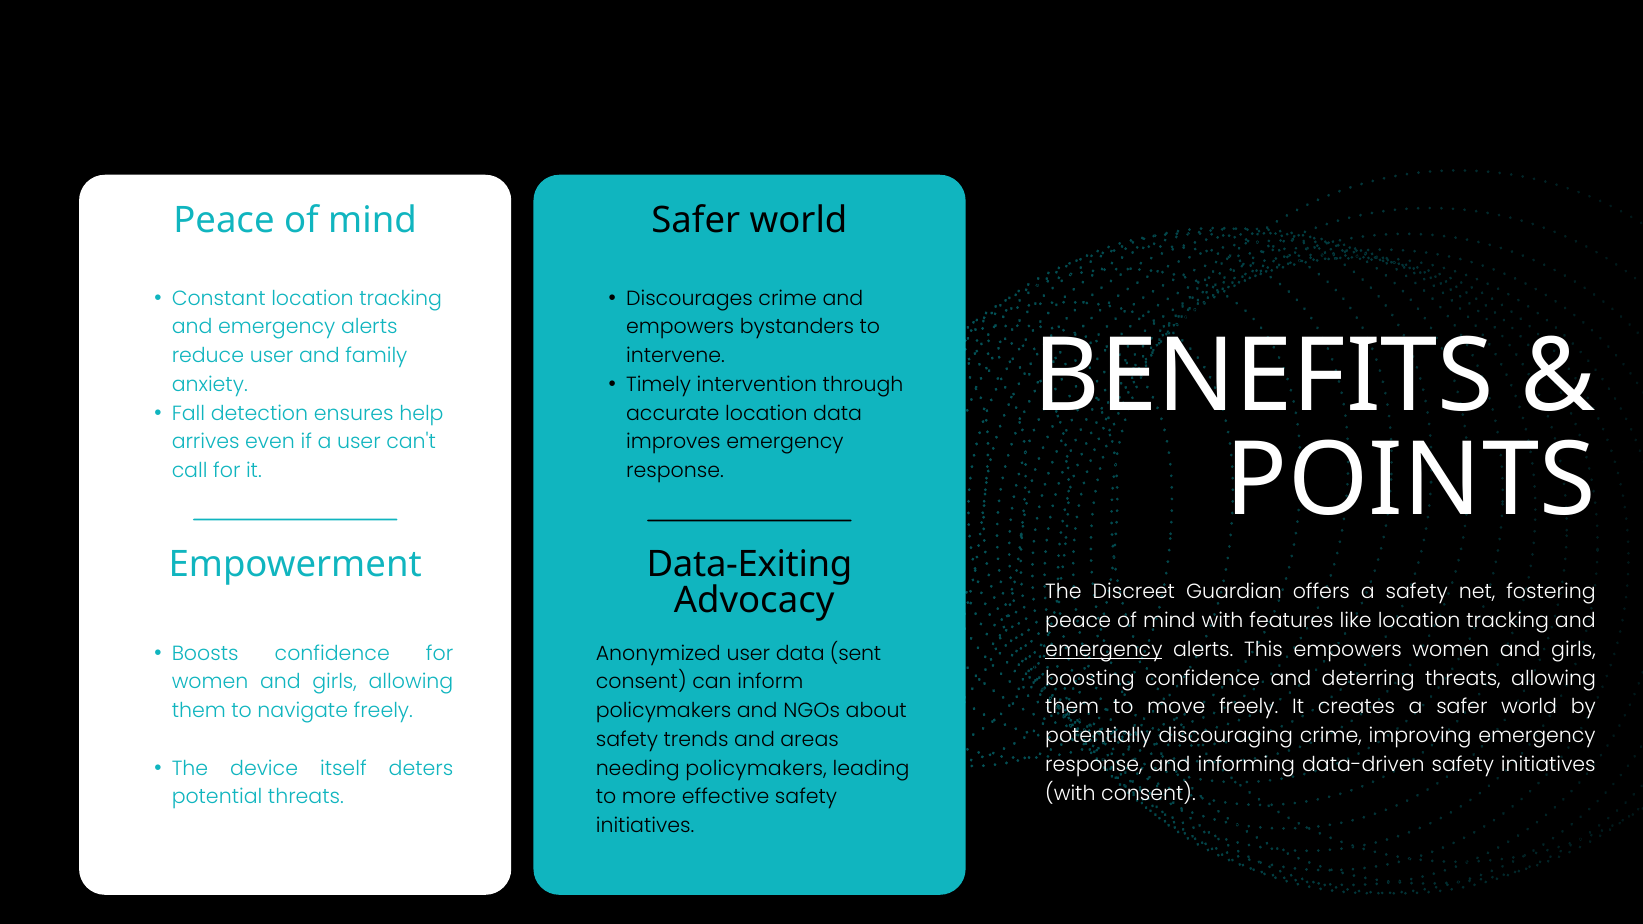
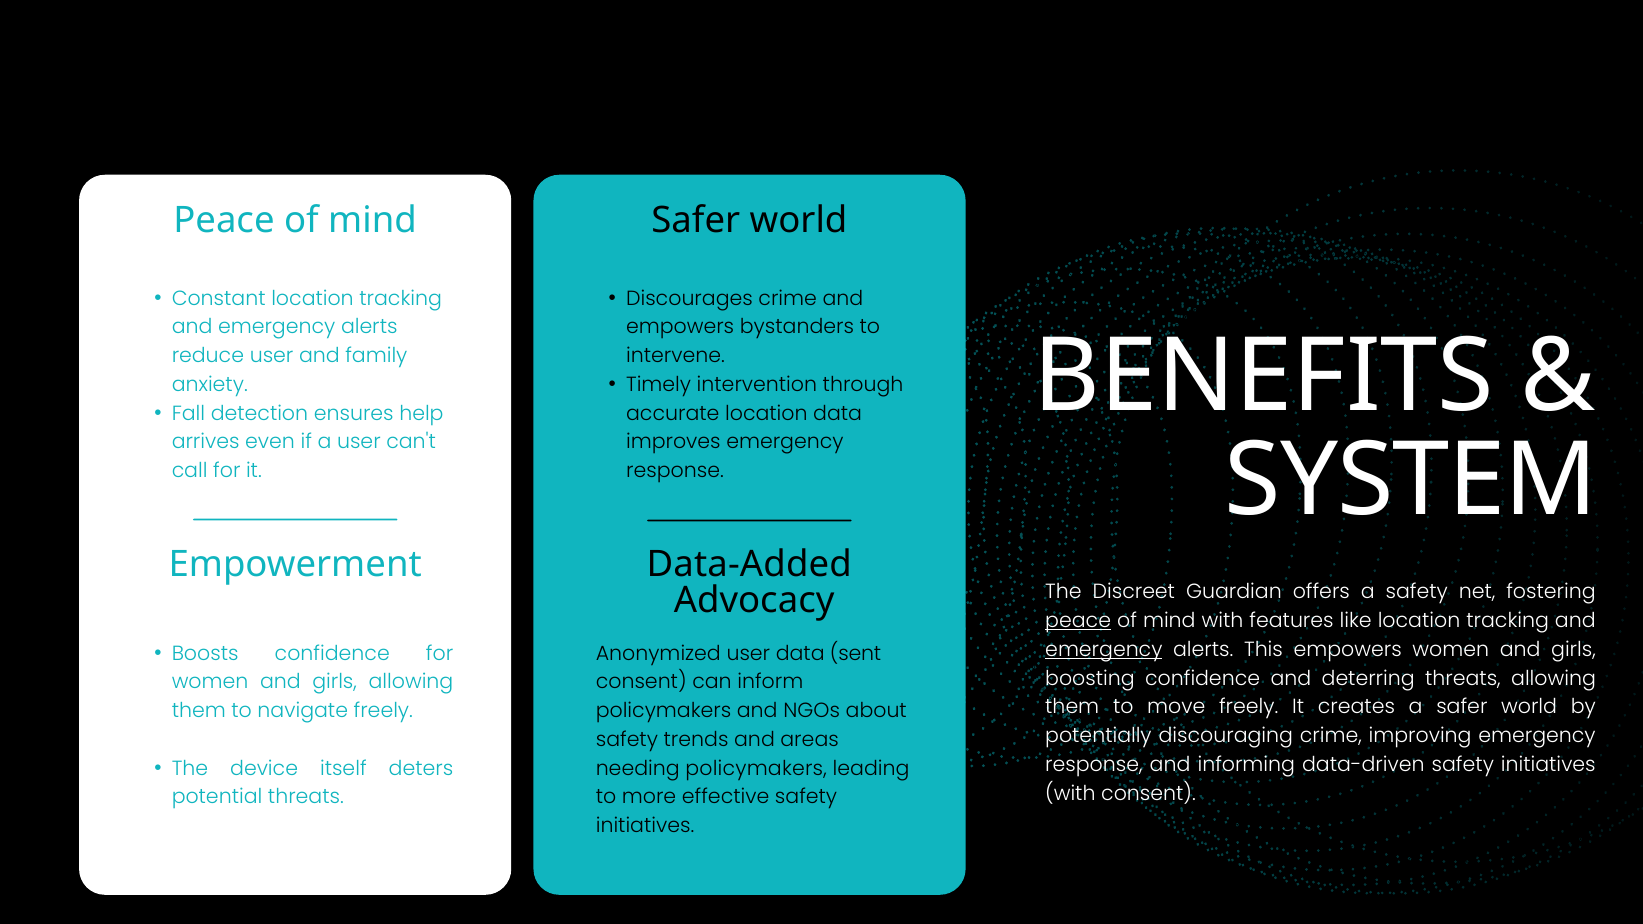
POINTS: POINTS -> SYSTEM
Data-Exiting: Data-Exiting -> Data-Added
peace at (1078, 621) underline: none -> present
